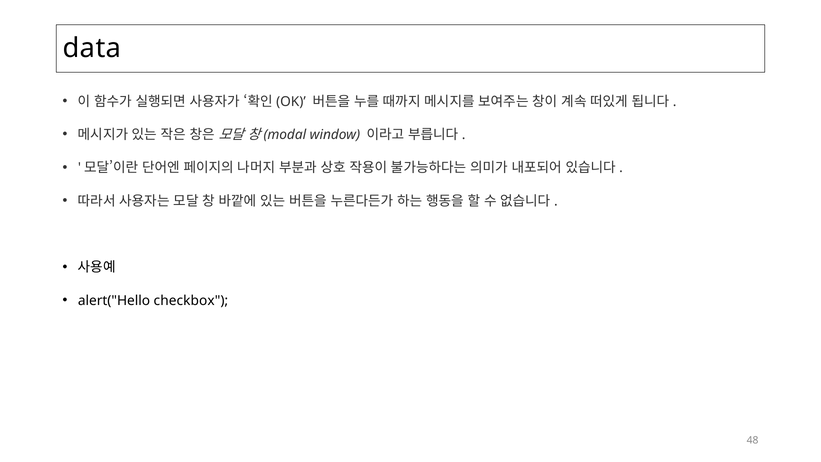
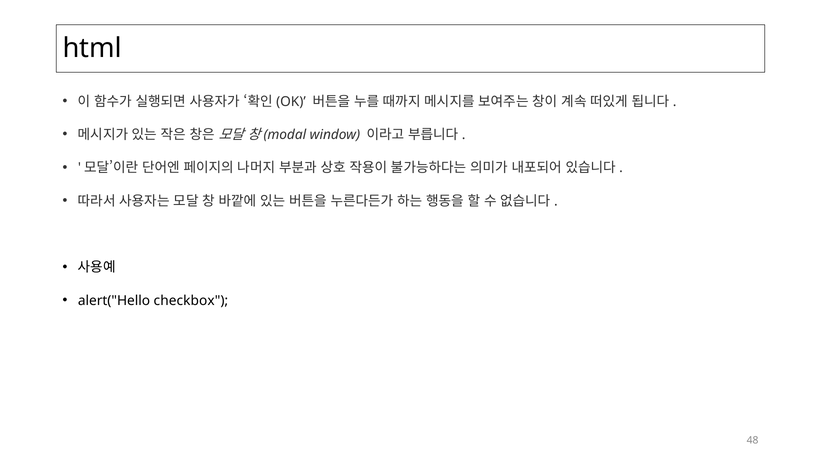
data: data -> html
